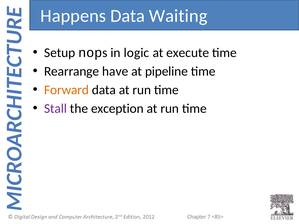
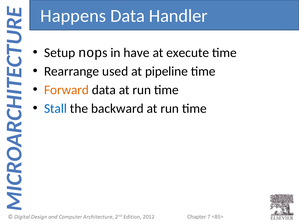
Waiting: Waiting -> Handler
logic: logic -> have
have: have -> used
Stall colour: purple -> blue
exception: exception -> backward
